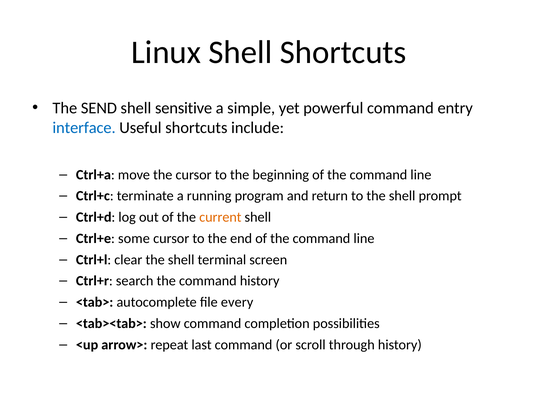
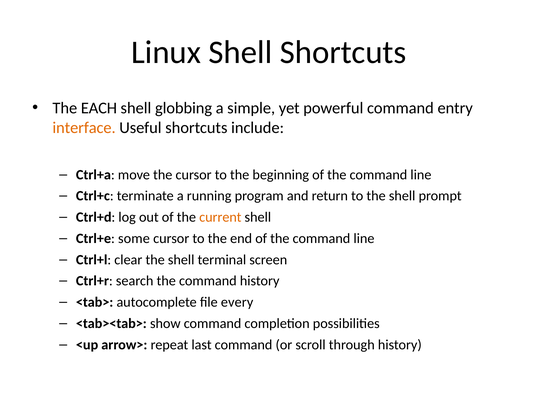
SEND: SEND -> EACH
sensitive: sensitive -> globbing
interface colour: blue -> orange
